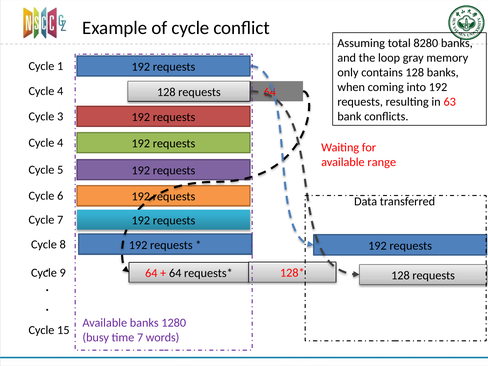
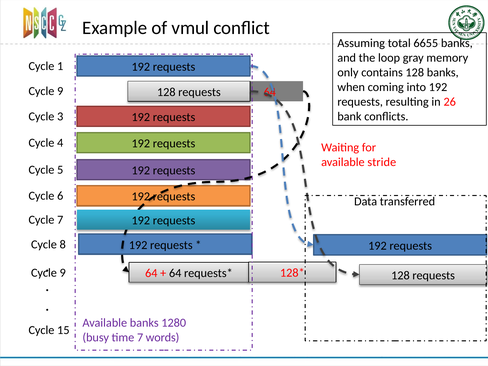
of cycle: cycle -> vmul
8280: 8280 -> 6655
4 at (60, 91): 4 -> 9
63: 63 -> 26
range: range -> stride
